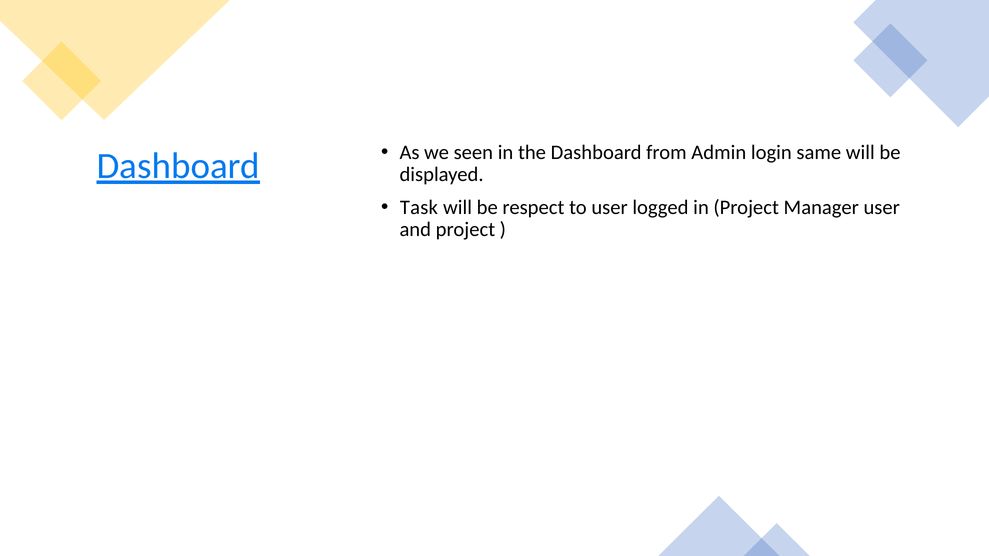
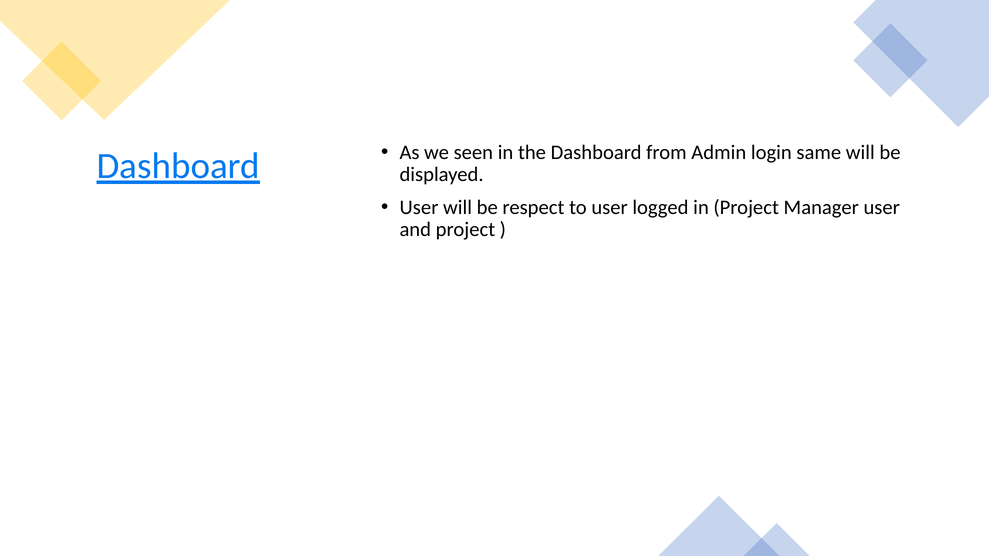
Task at (419, 207): Task -> User
